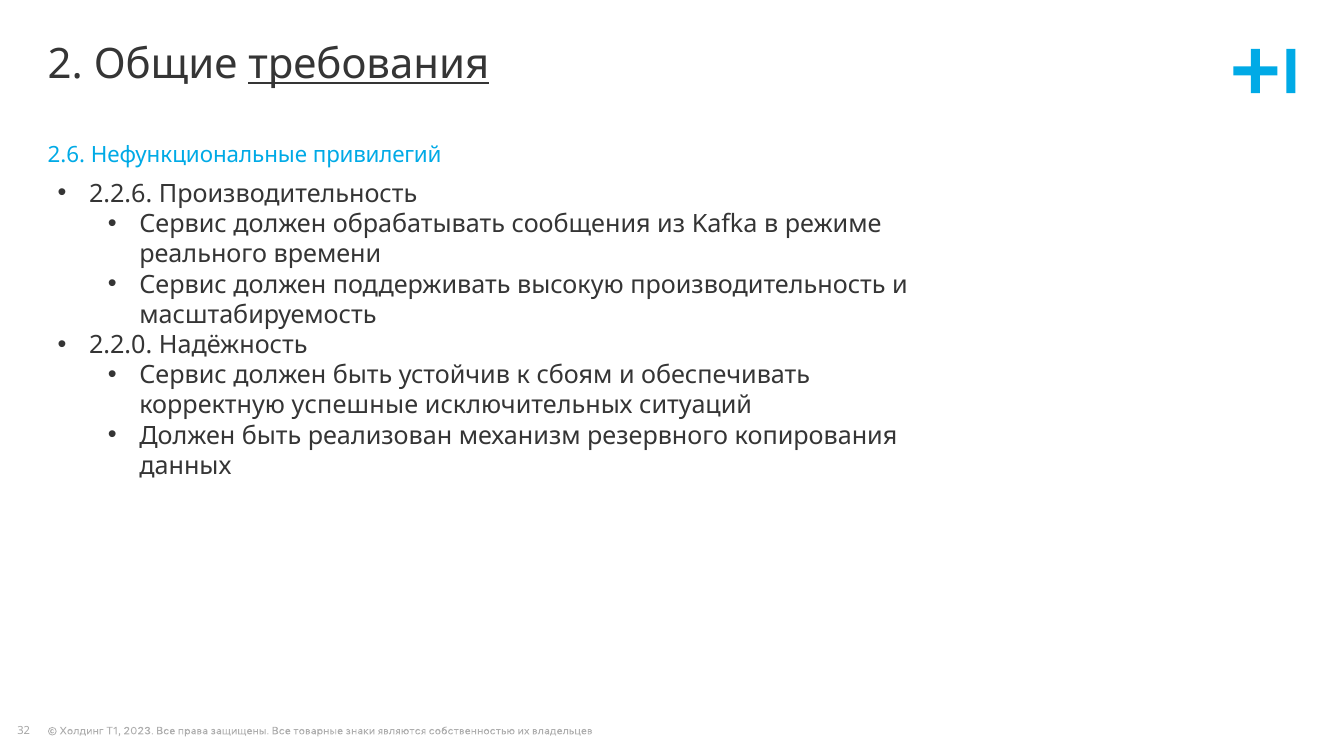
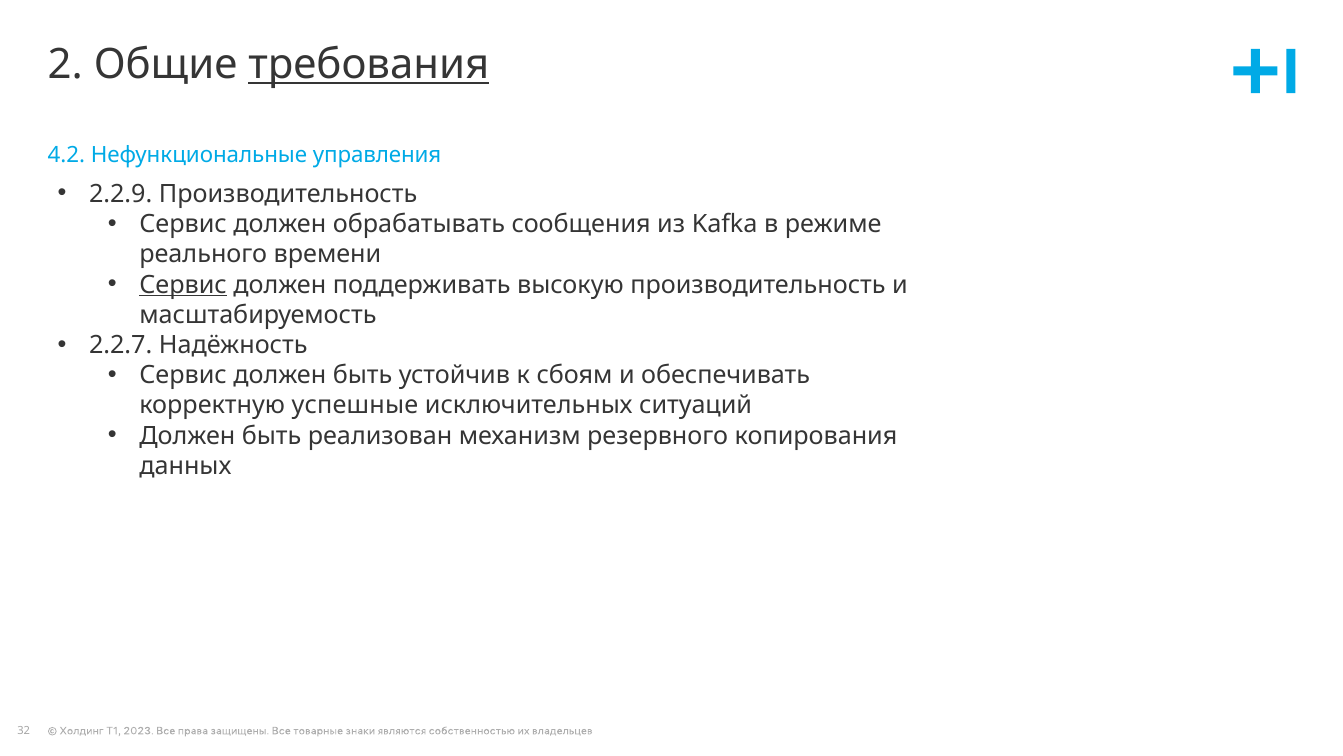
2.6: 2.6 -> 4.2
привилегий: привилегий -> управления
2.2.6: 2.2.6 -> 2.2.9
Сервис at (183, 285) underline: none -> present
2.2.0: 2.2.0 -> 2.2.7
